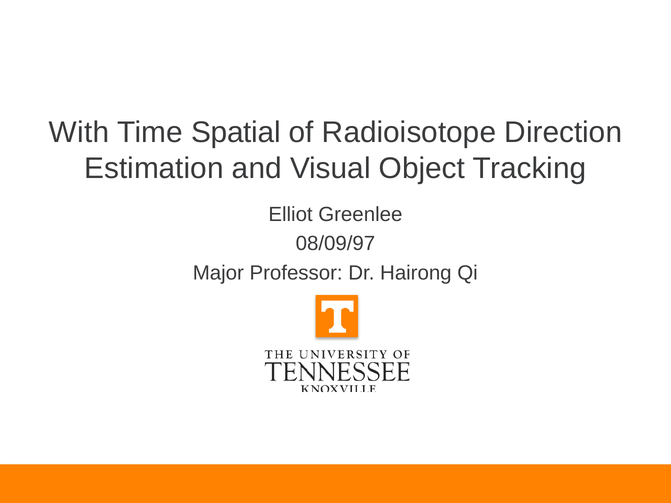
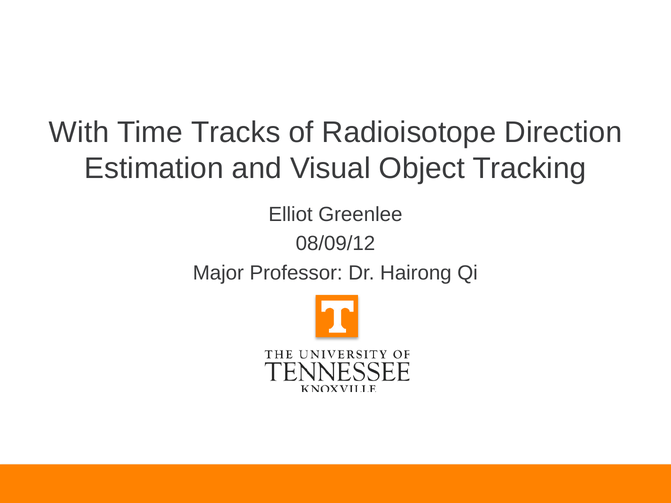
Spatial: Spatial -> Tracks
08/09/97: 08/09/97 -> 08/09/12
